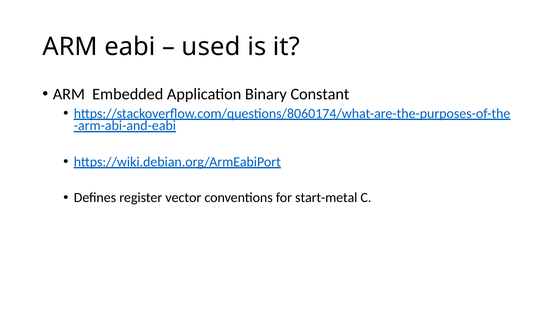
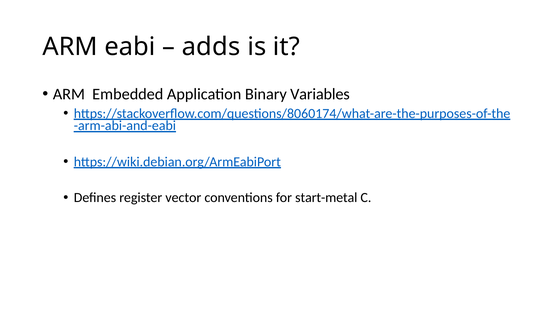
used: used -> adds
Constant: Constant -> Variables
